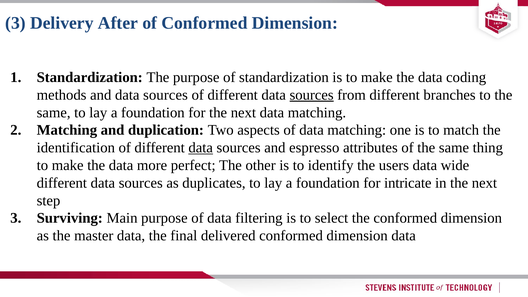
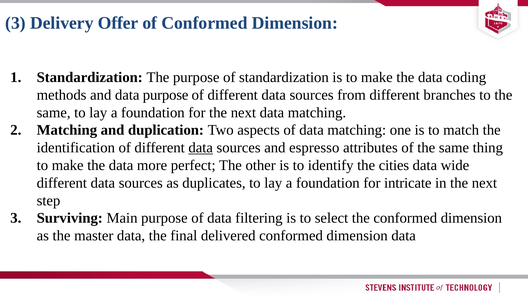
After: After -> Offer
and data sources: sources -> purpose
sources at (312, 95) underline: present -> none
users: users -> cities
